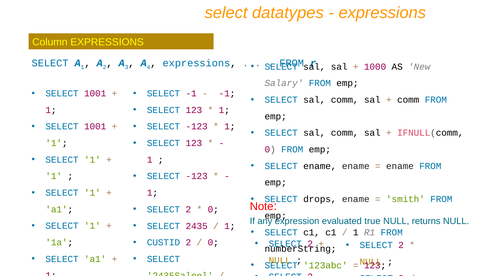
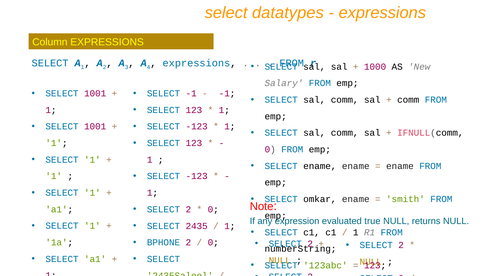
drops: drops -> omkar
CUSTID: CUSTID -> BPHONE
